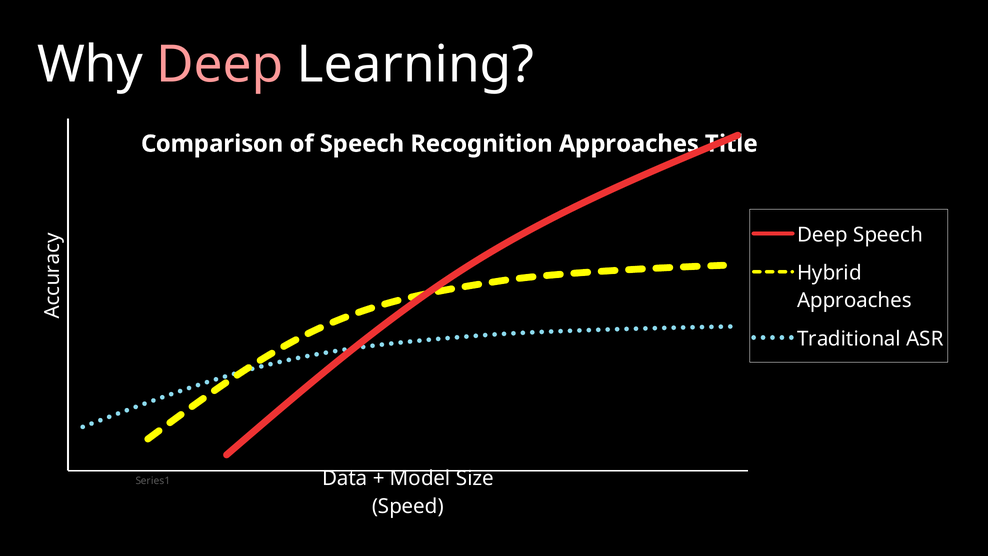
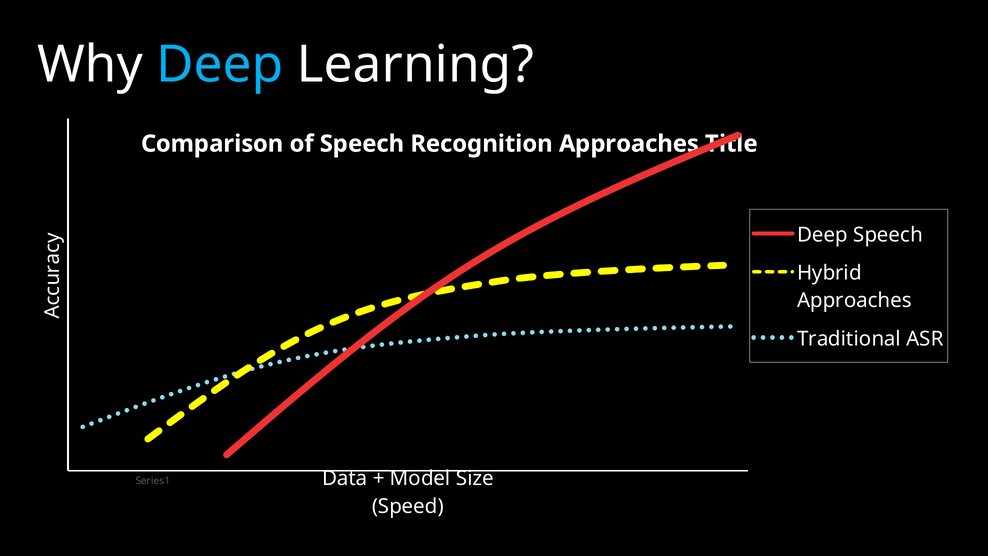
Deep at (220, 65) colour: pink -> light blue
